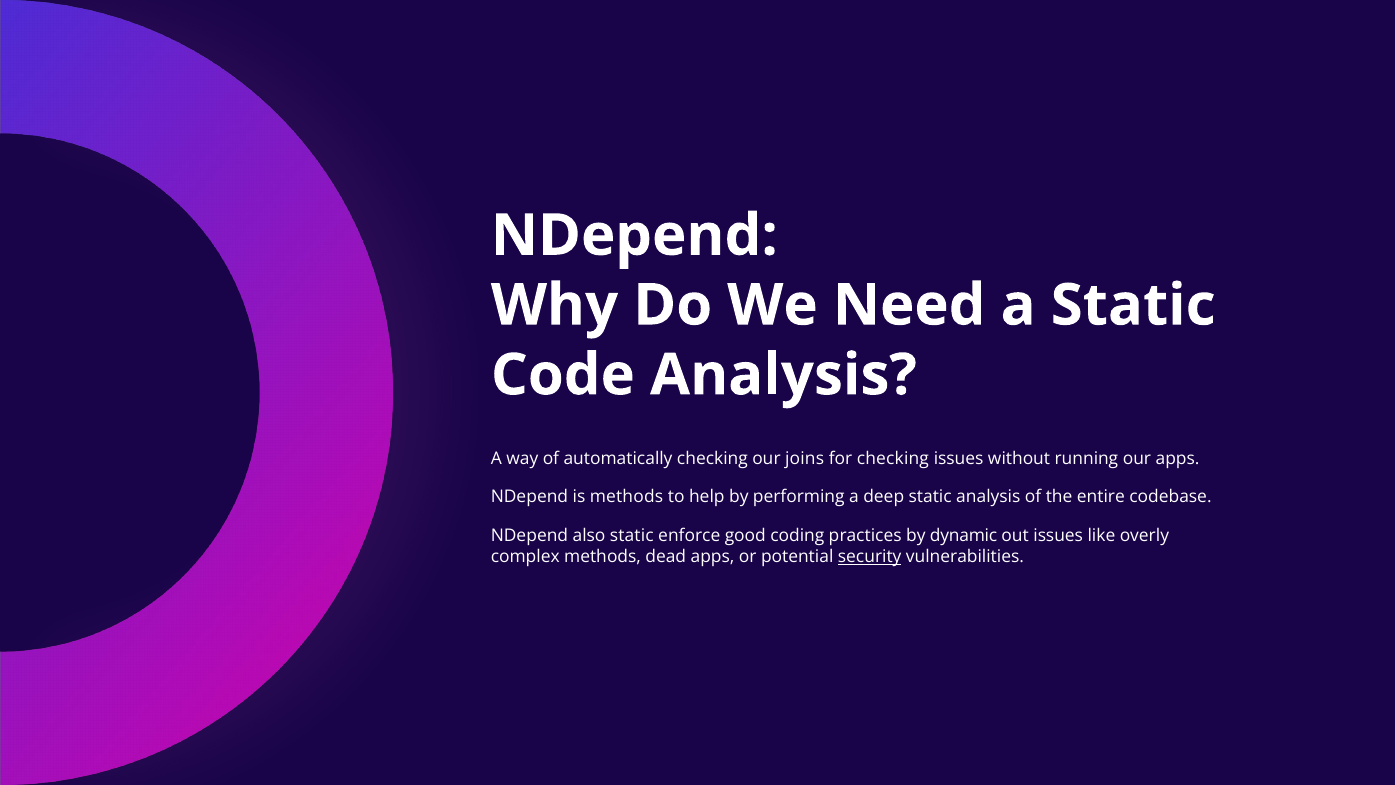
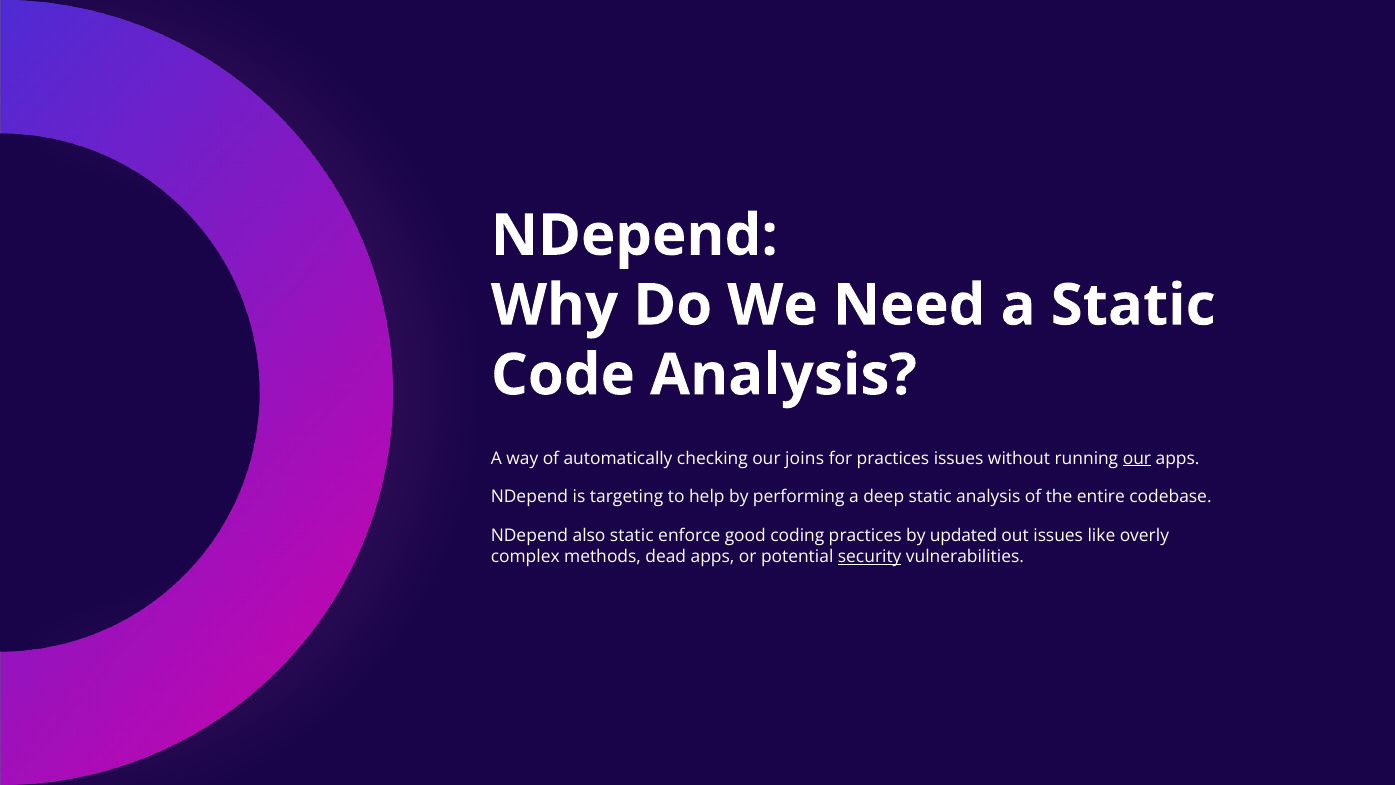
for checking: checking -> practices
our at (1137, 458) underline: none -> present
is methods: methods -> targeting
dynamic: dynamic -> updated
